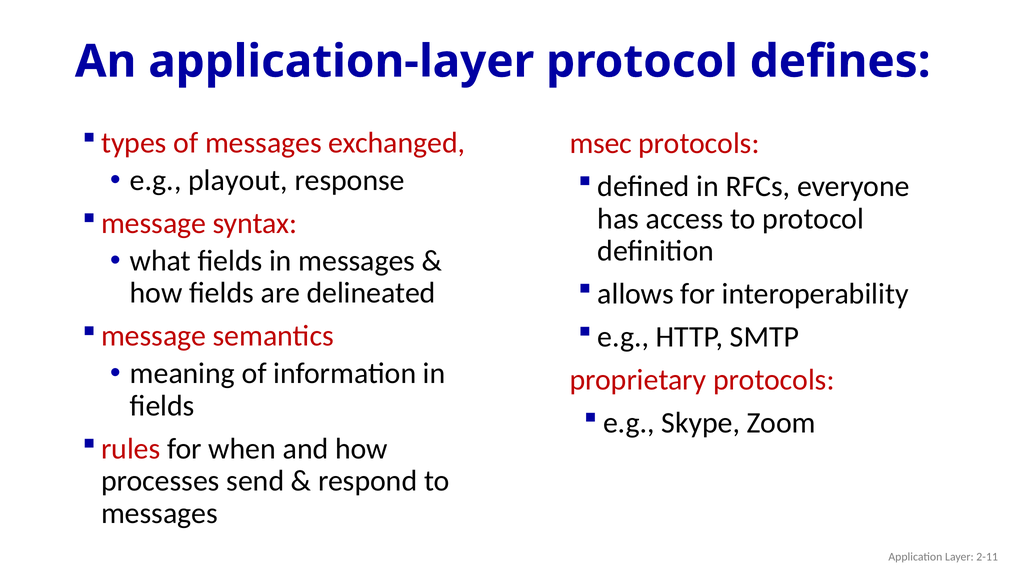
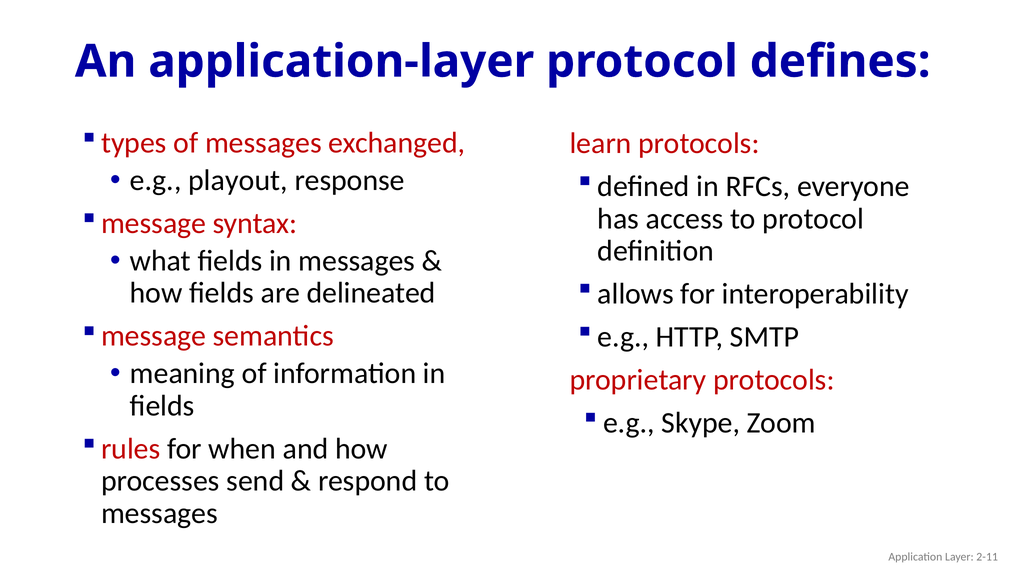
msec: msec -> learn
